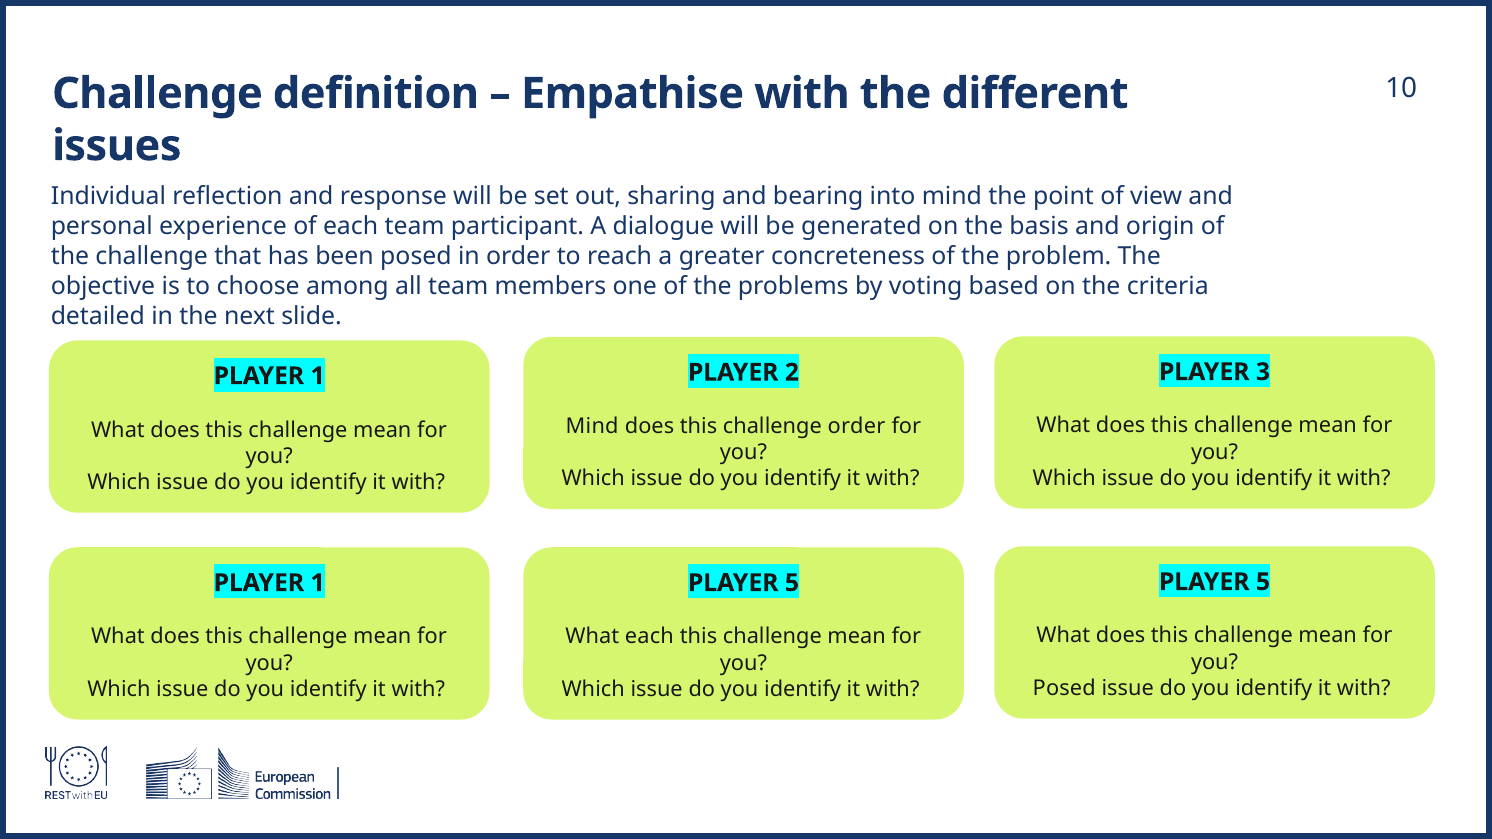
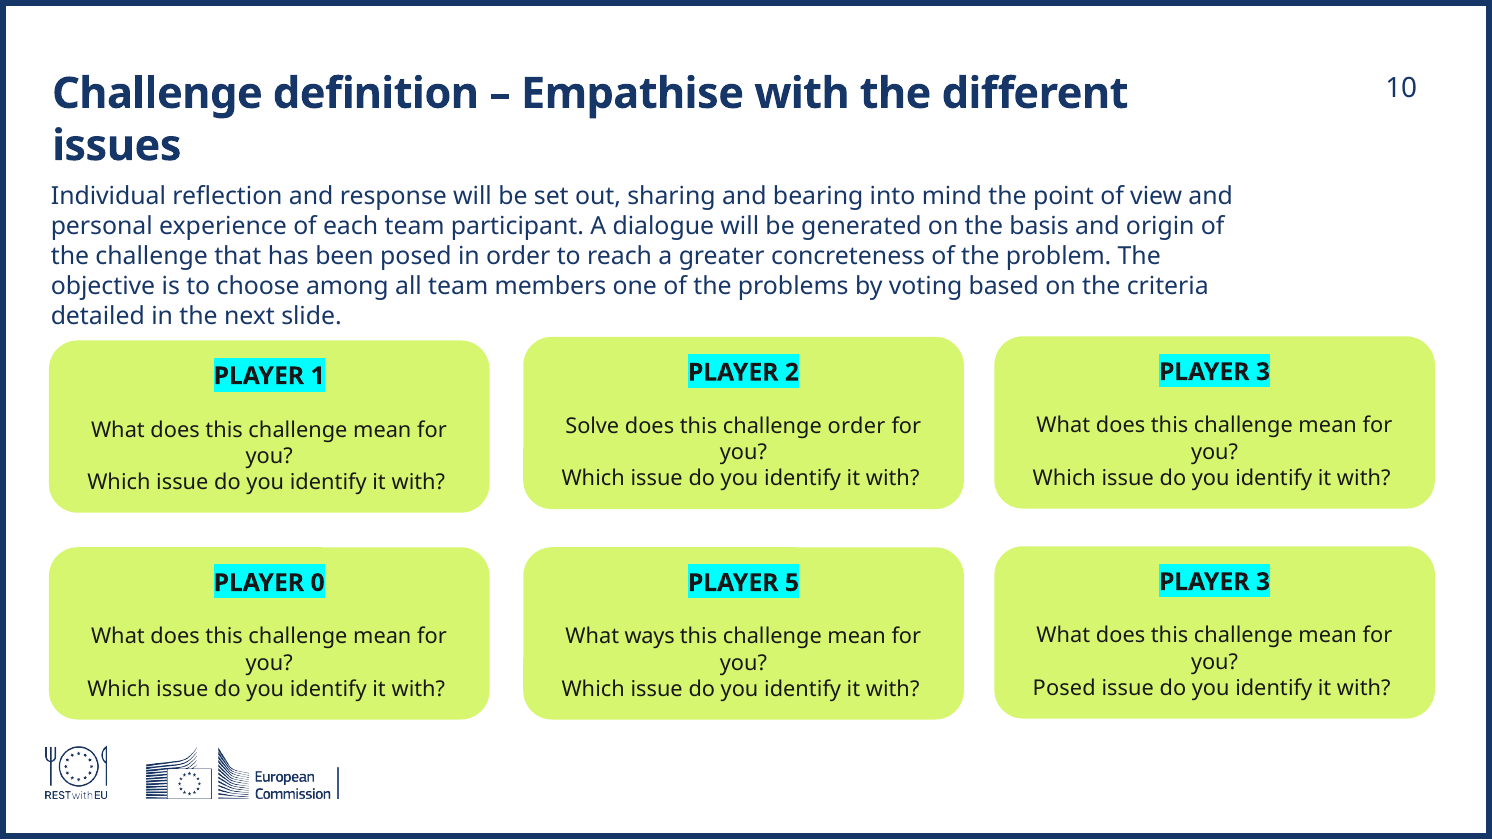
Mind at (592, 426): Mind -> Solve
5 at (1263, 582): 5 -> 3
1 at (318, 583): 1 -> 0
What each: each -> ways
